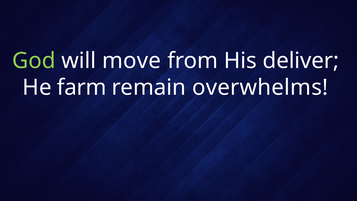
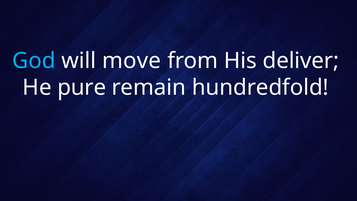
God colour: light green -> light blue
farm: farm -> pure
overwhelms: overwhelms -> hundredfold
